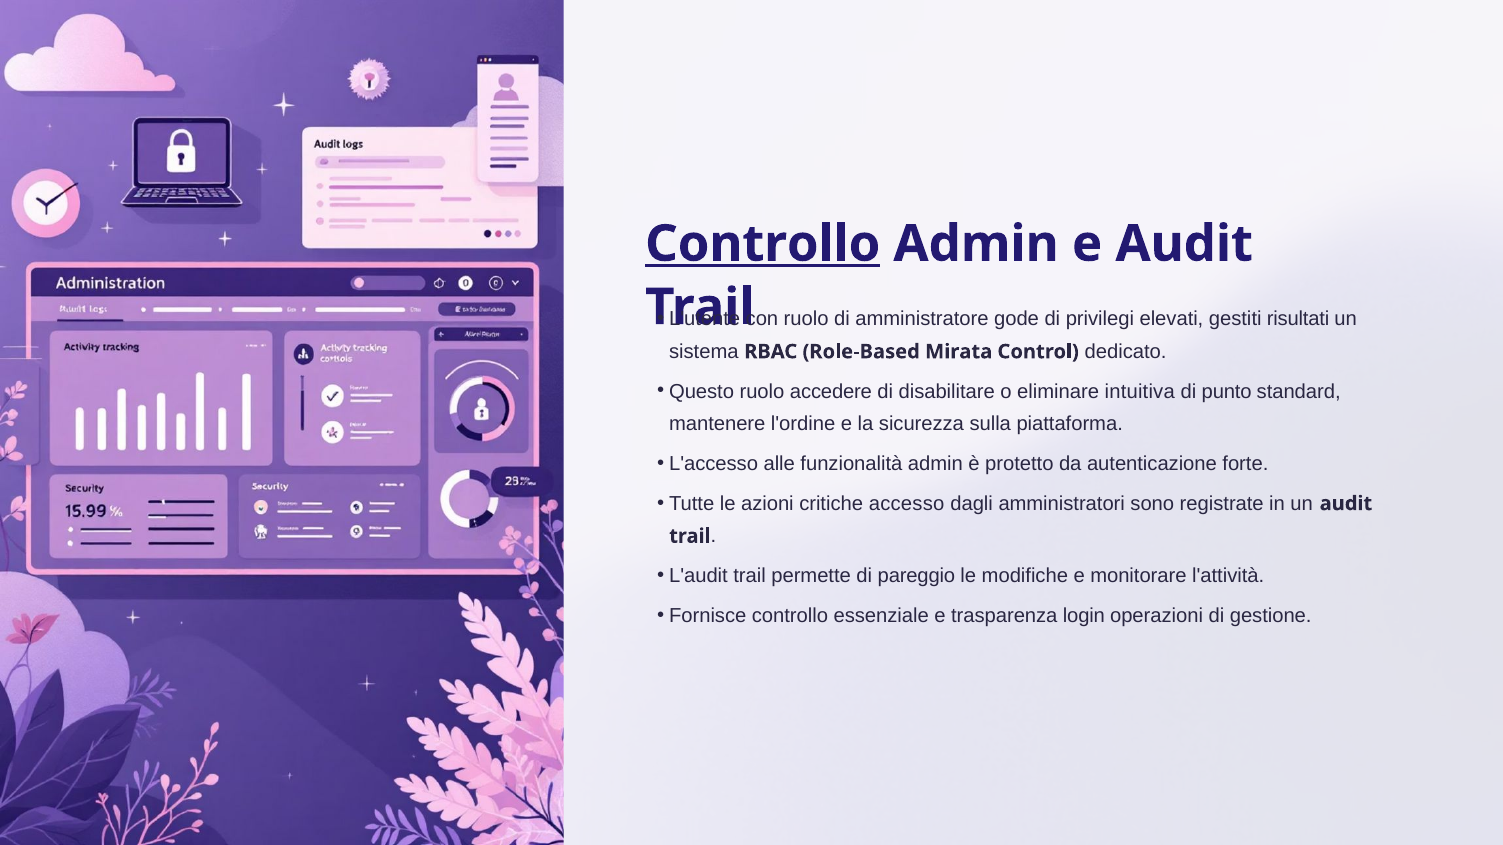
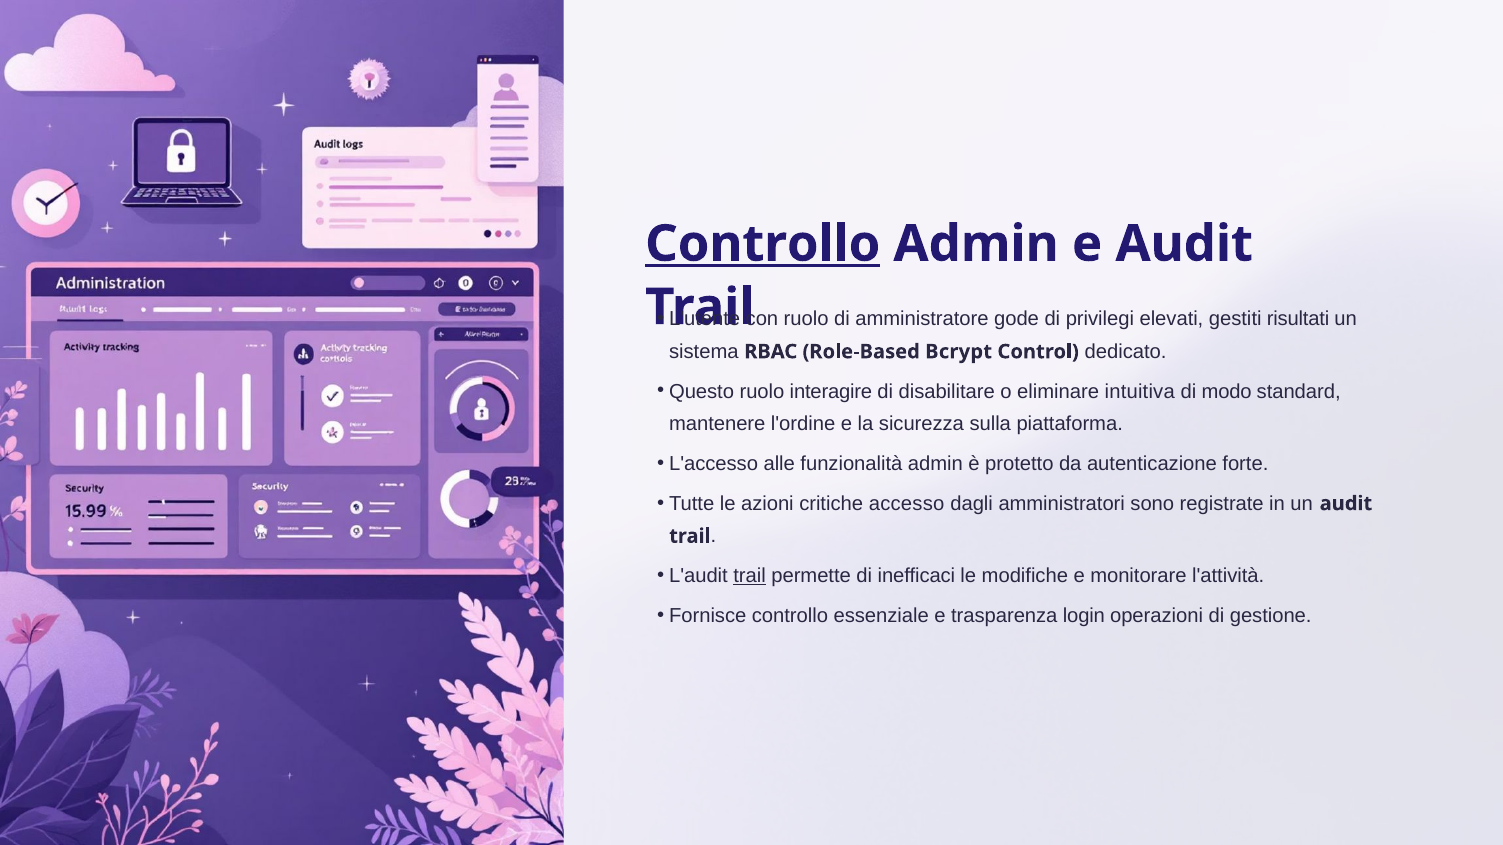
Mirata: Mirata -> Bcrypt
accedere: accedere -> interagire
punto: punto -> modo
trail at (750, 576) underline: none -> present
pareggio: pareggio -> inefficaci
